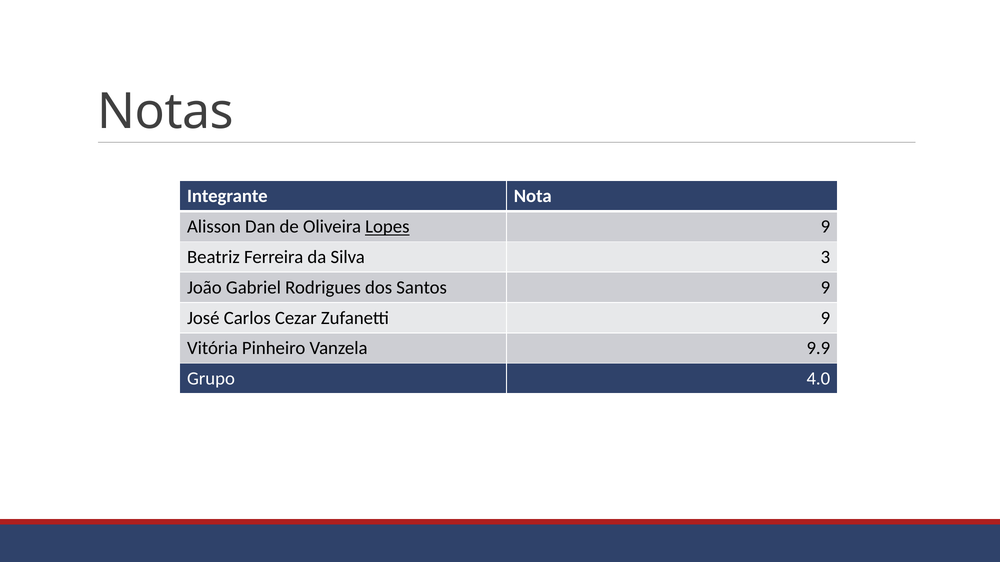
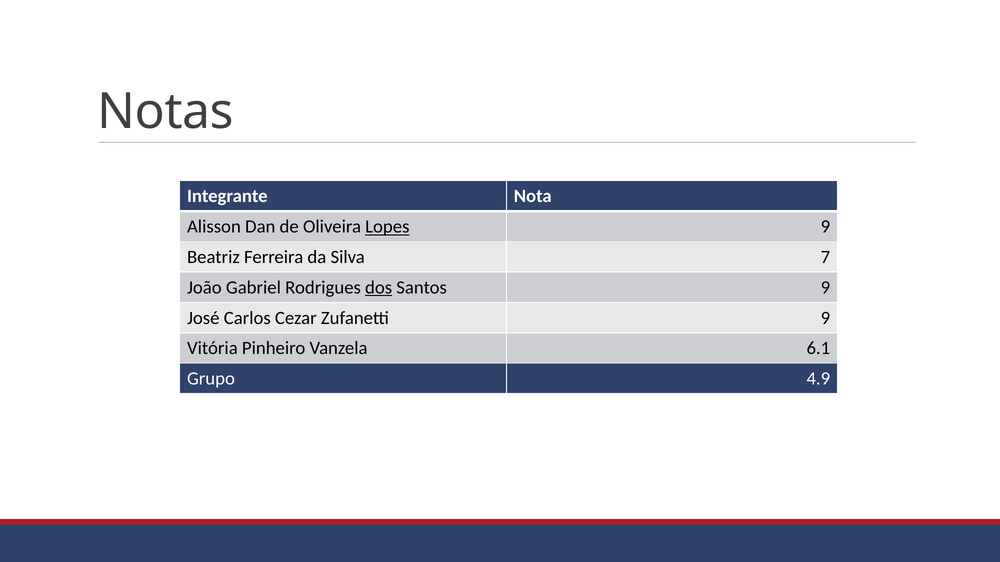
3: 3 -> 7
dos underline: none -> present
9.9: 9.9 -> 6.1
4.0: 4.0 -> 4.9
